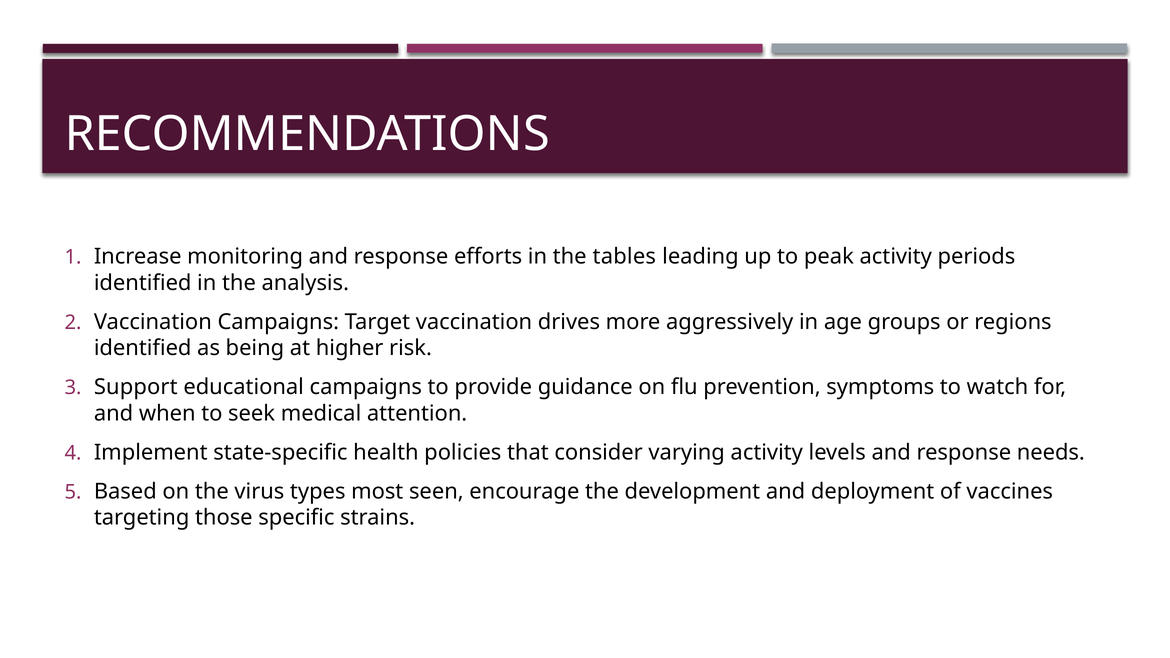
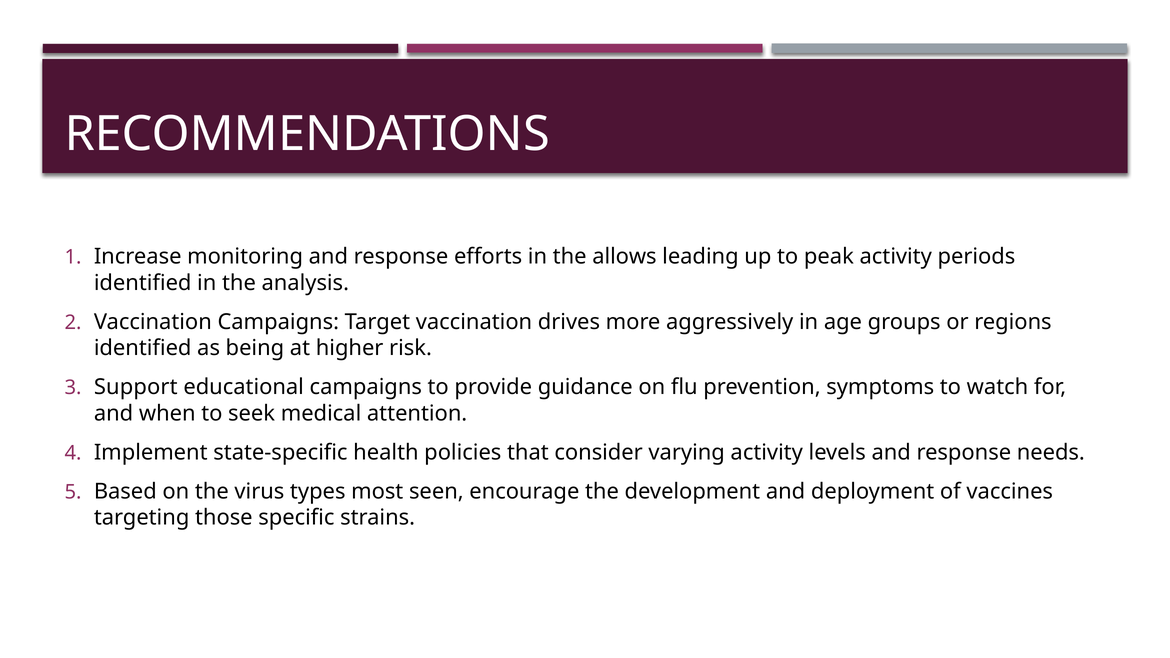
tables: tables -> allows
